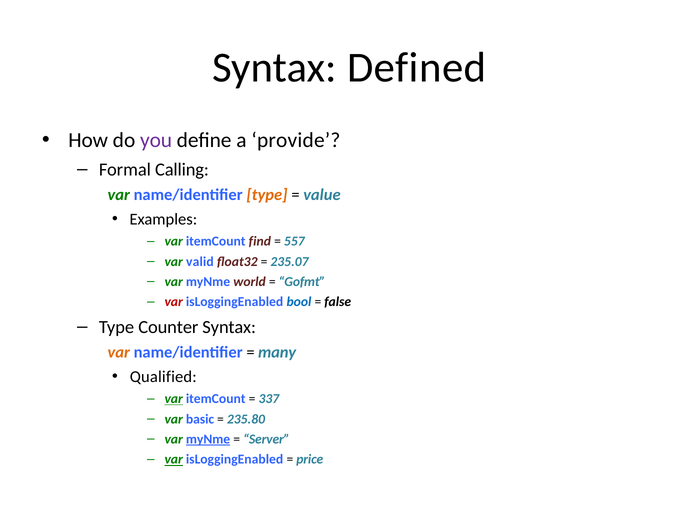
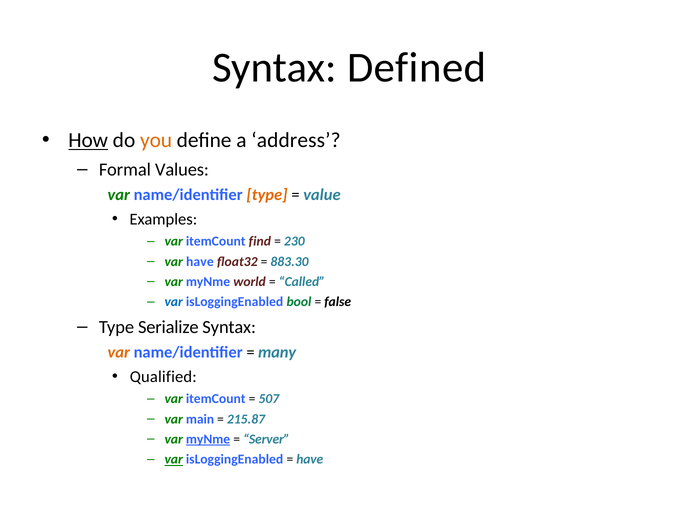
How underline: none -> present
you colour: purple -> orange
provide: provide -> address
Calling: Calling -> Values
557: 557 -> 230
var valid: valid -> have
235.07: 235.07 -> 883.30
Gofmt: Gofmt -> Called
var at (174, 302) colour: red -> blue
bool colour: blue -> green
Counter: Counter -> Serialize
var at (174, 399) underline: present -> none
337: 337 -> 507
basic: basic -> main
235.80: 235.80 -> 215.87
price at (310, 459): price -> have
